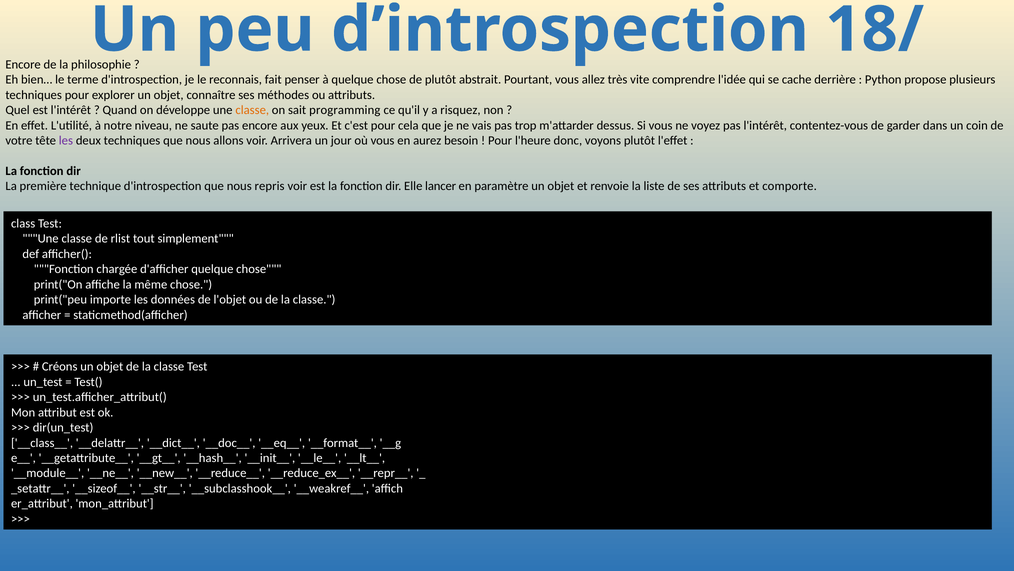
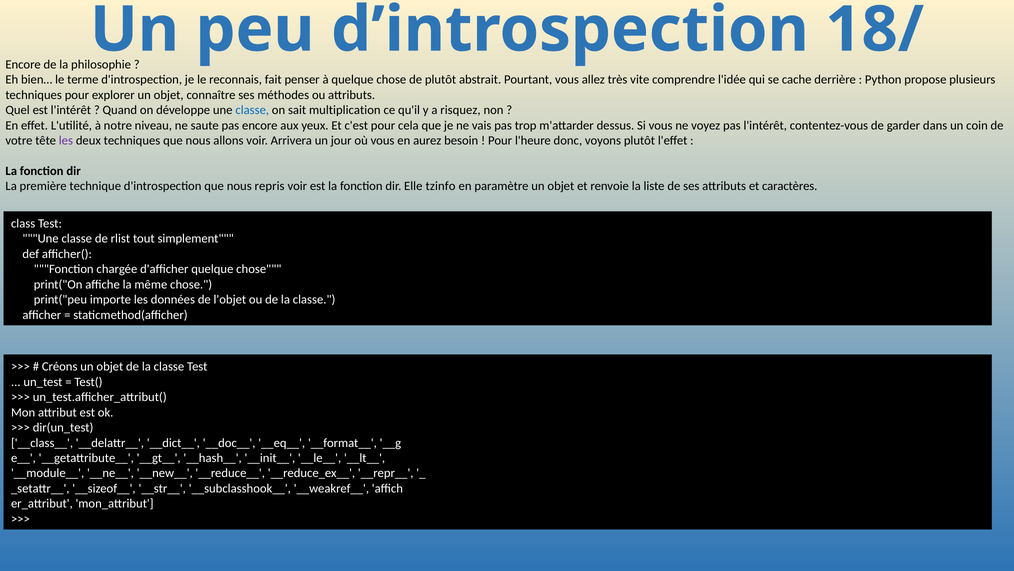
classe at (252, 110) colour: orange -> blue
programming: programming -> multiplication
lancer: lancer -> tzinfo
comporte: comporte -> caractères
